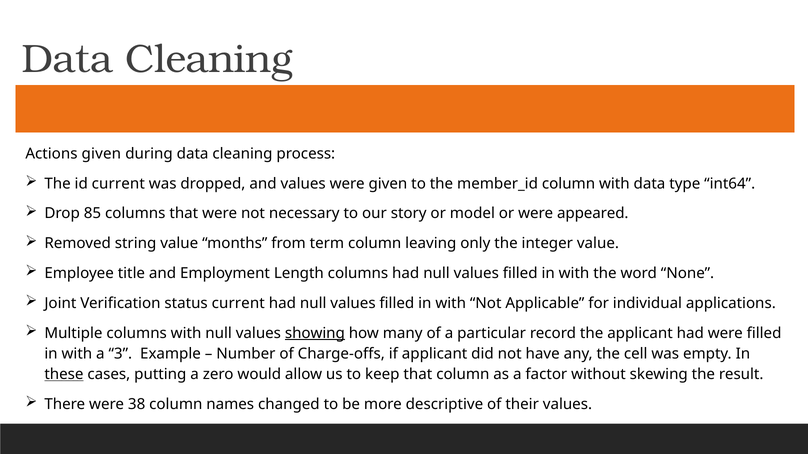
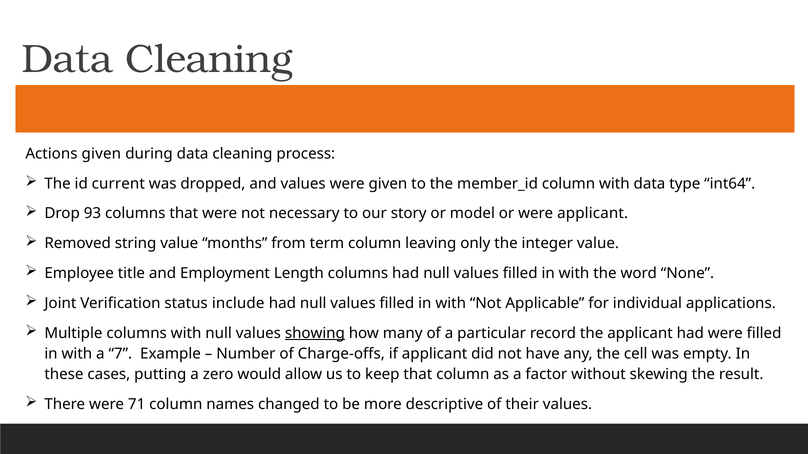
85: 85 -> 93
were appeared: appeared -> applicant
status current: current -> include
3: 3 -> 7
these underline: present -> none
38: 38 -> 71
